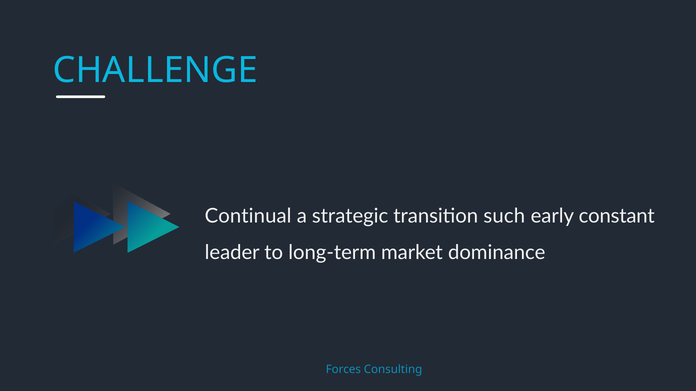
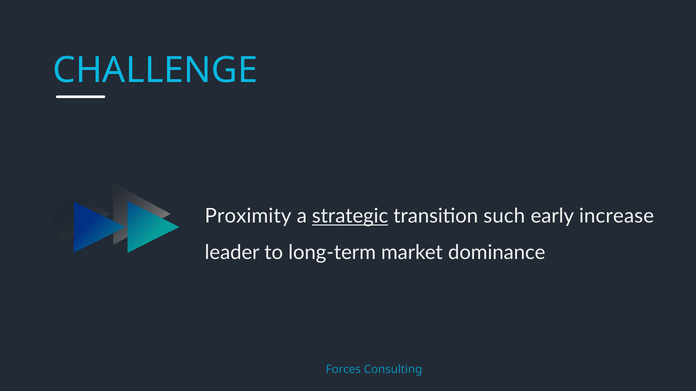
Continual: Continual -> Proximity
strategic underline: none -> present
constant: constant -> increase
